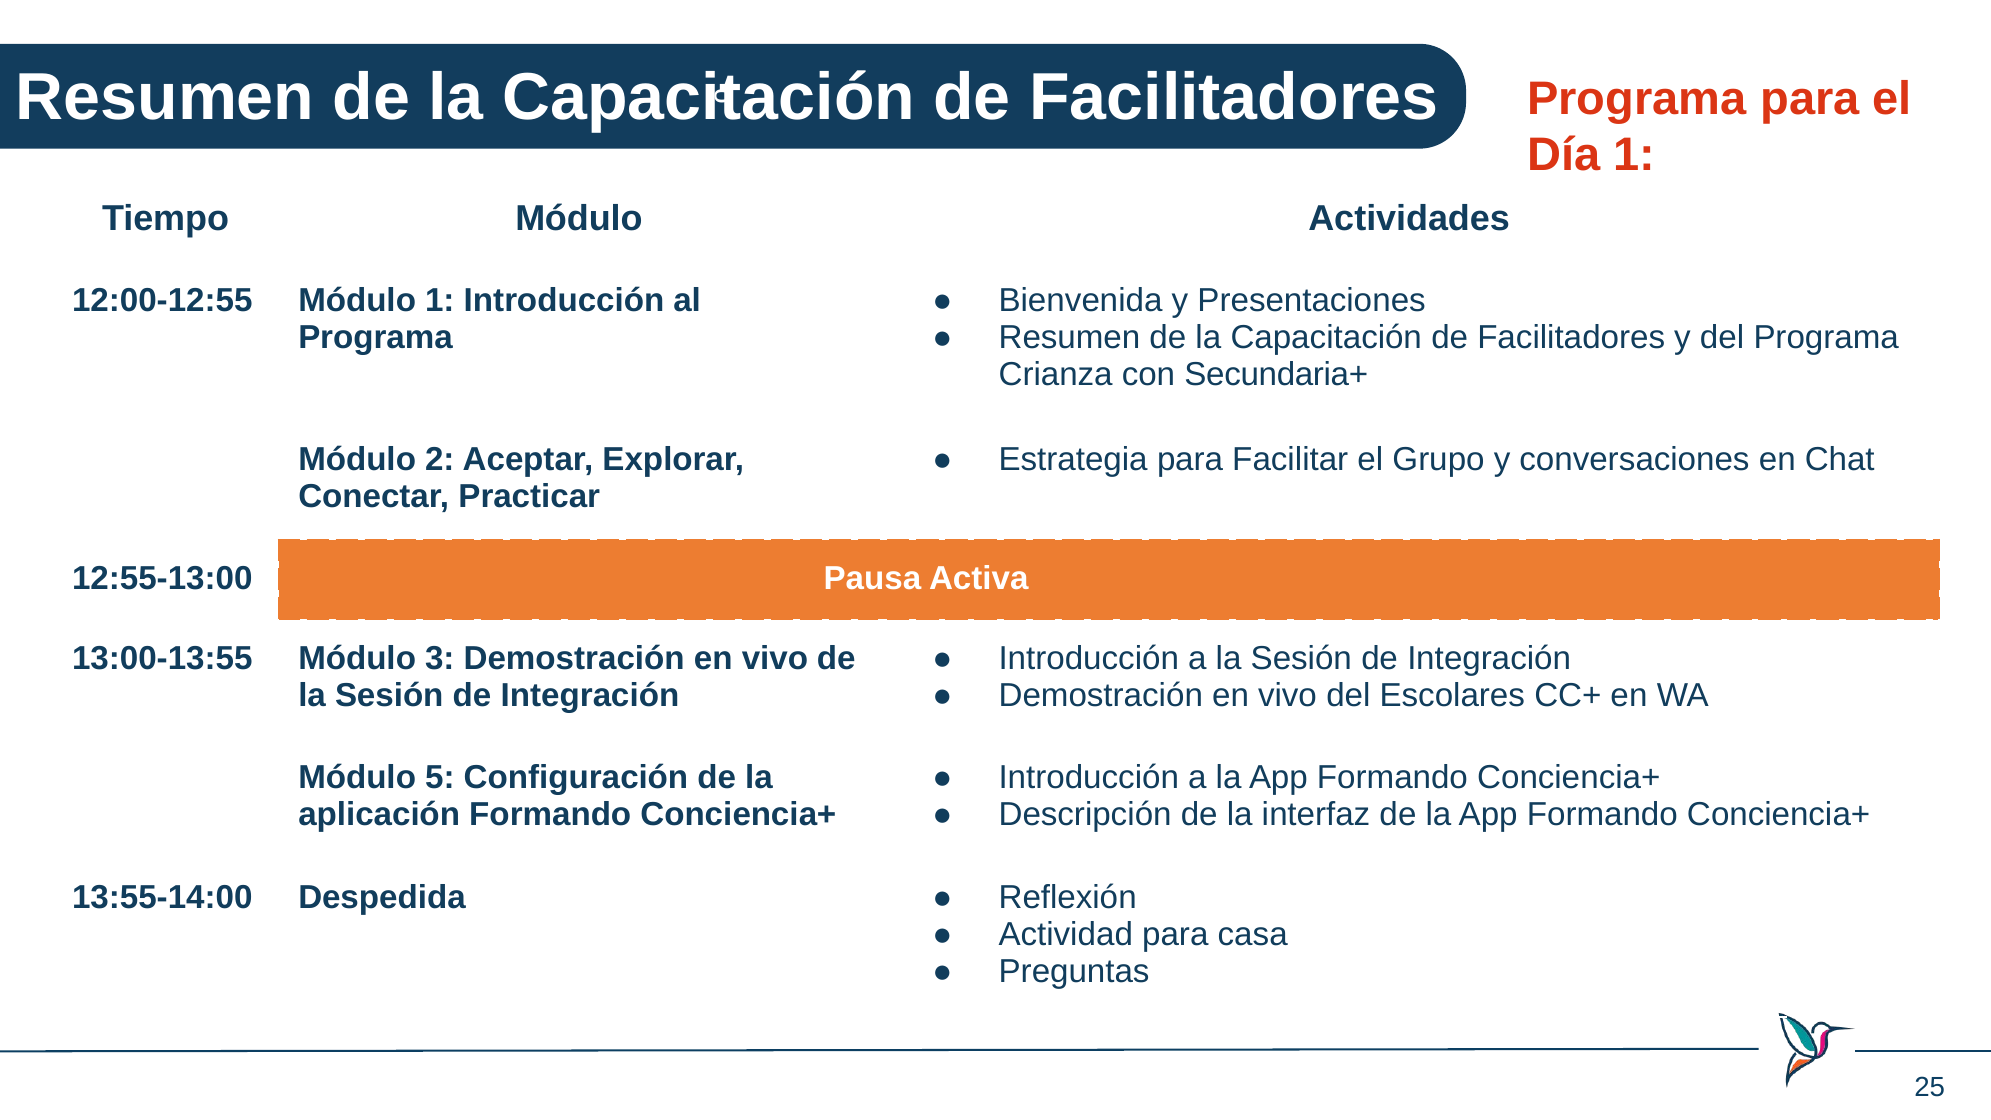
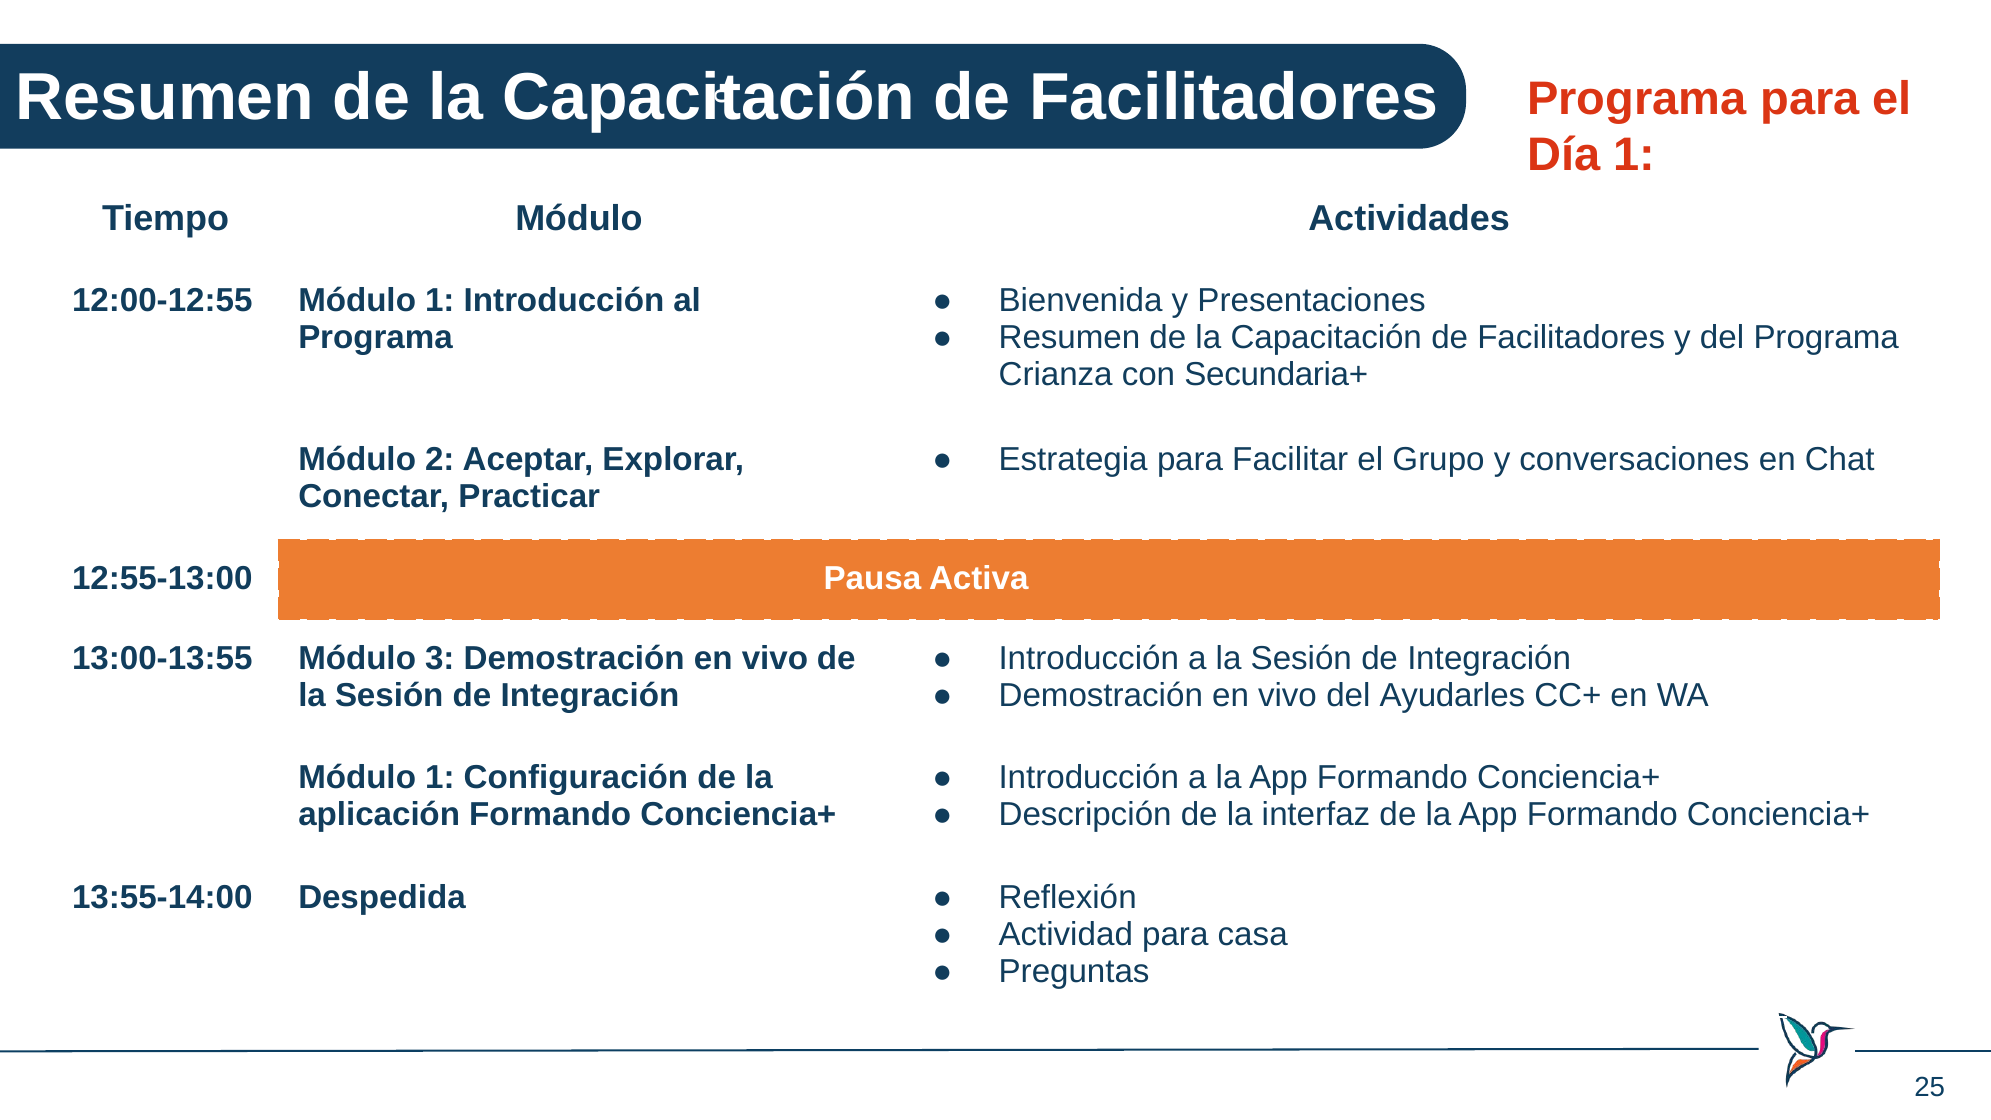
Escolares: Escolares -> Ayudarles
5 at (440, 778): 5 -> 1
